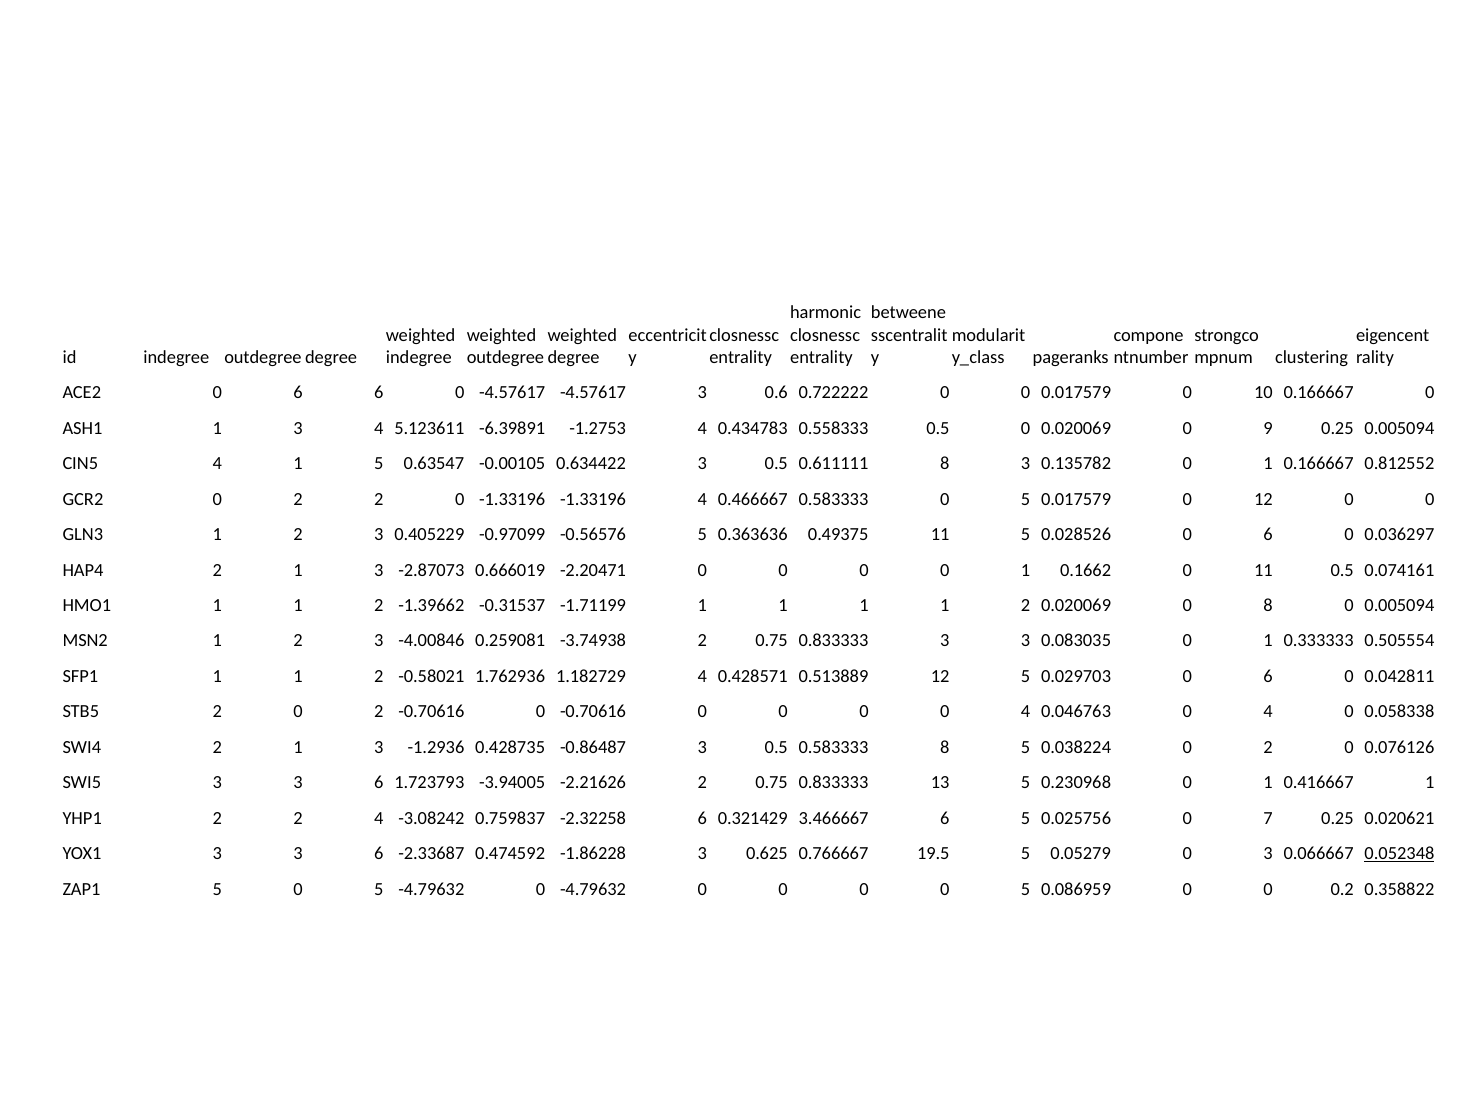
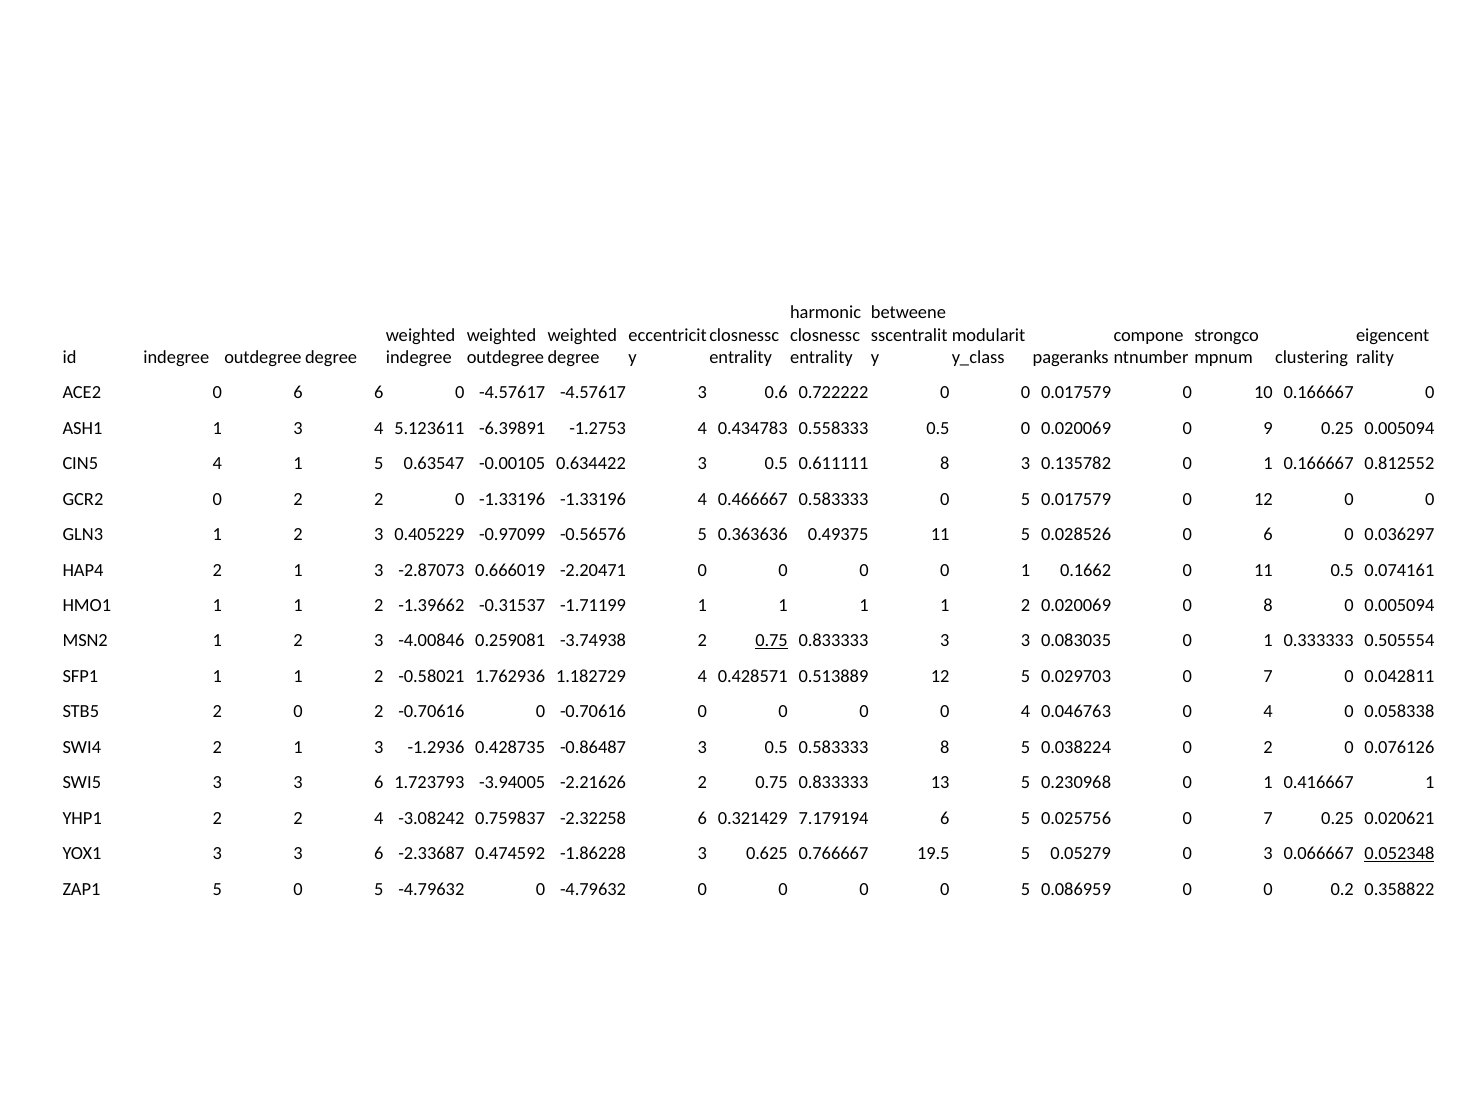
0.75 at (772, 641) underline: none -> present
0.029703 0 6: 6 -> 7
3.466667: 3.466667 -> 7.179194
